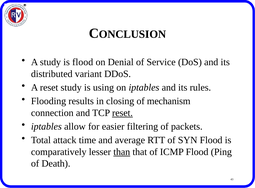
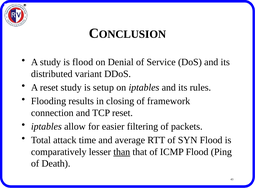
using: using -> setup
mechanism: mechanism -> framework
reset at (122, 113) underline: present -> none
